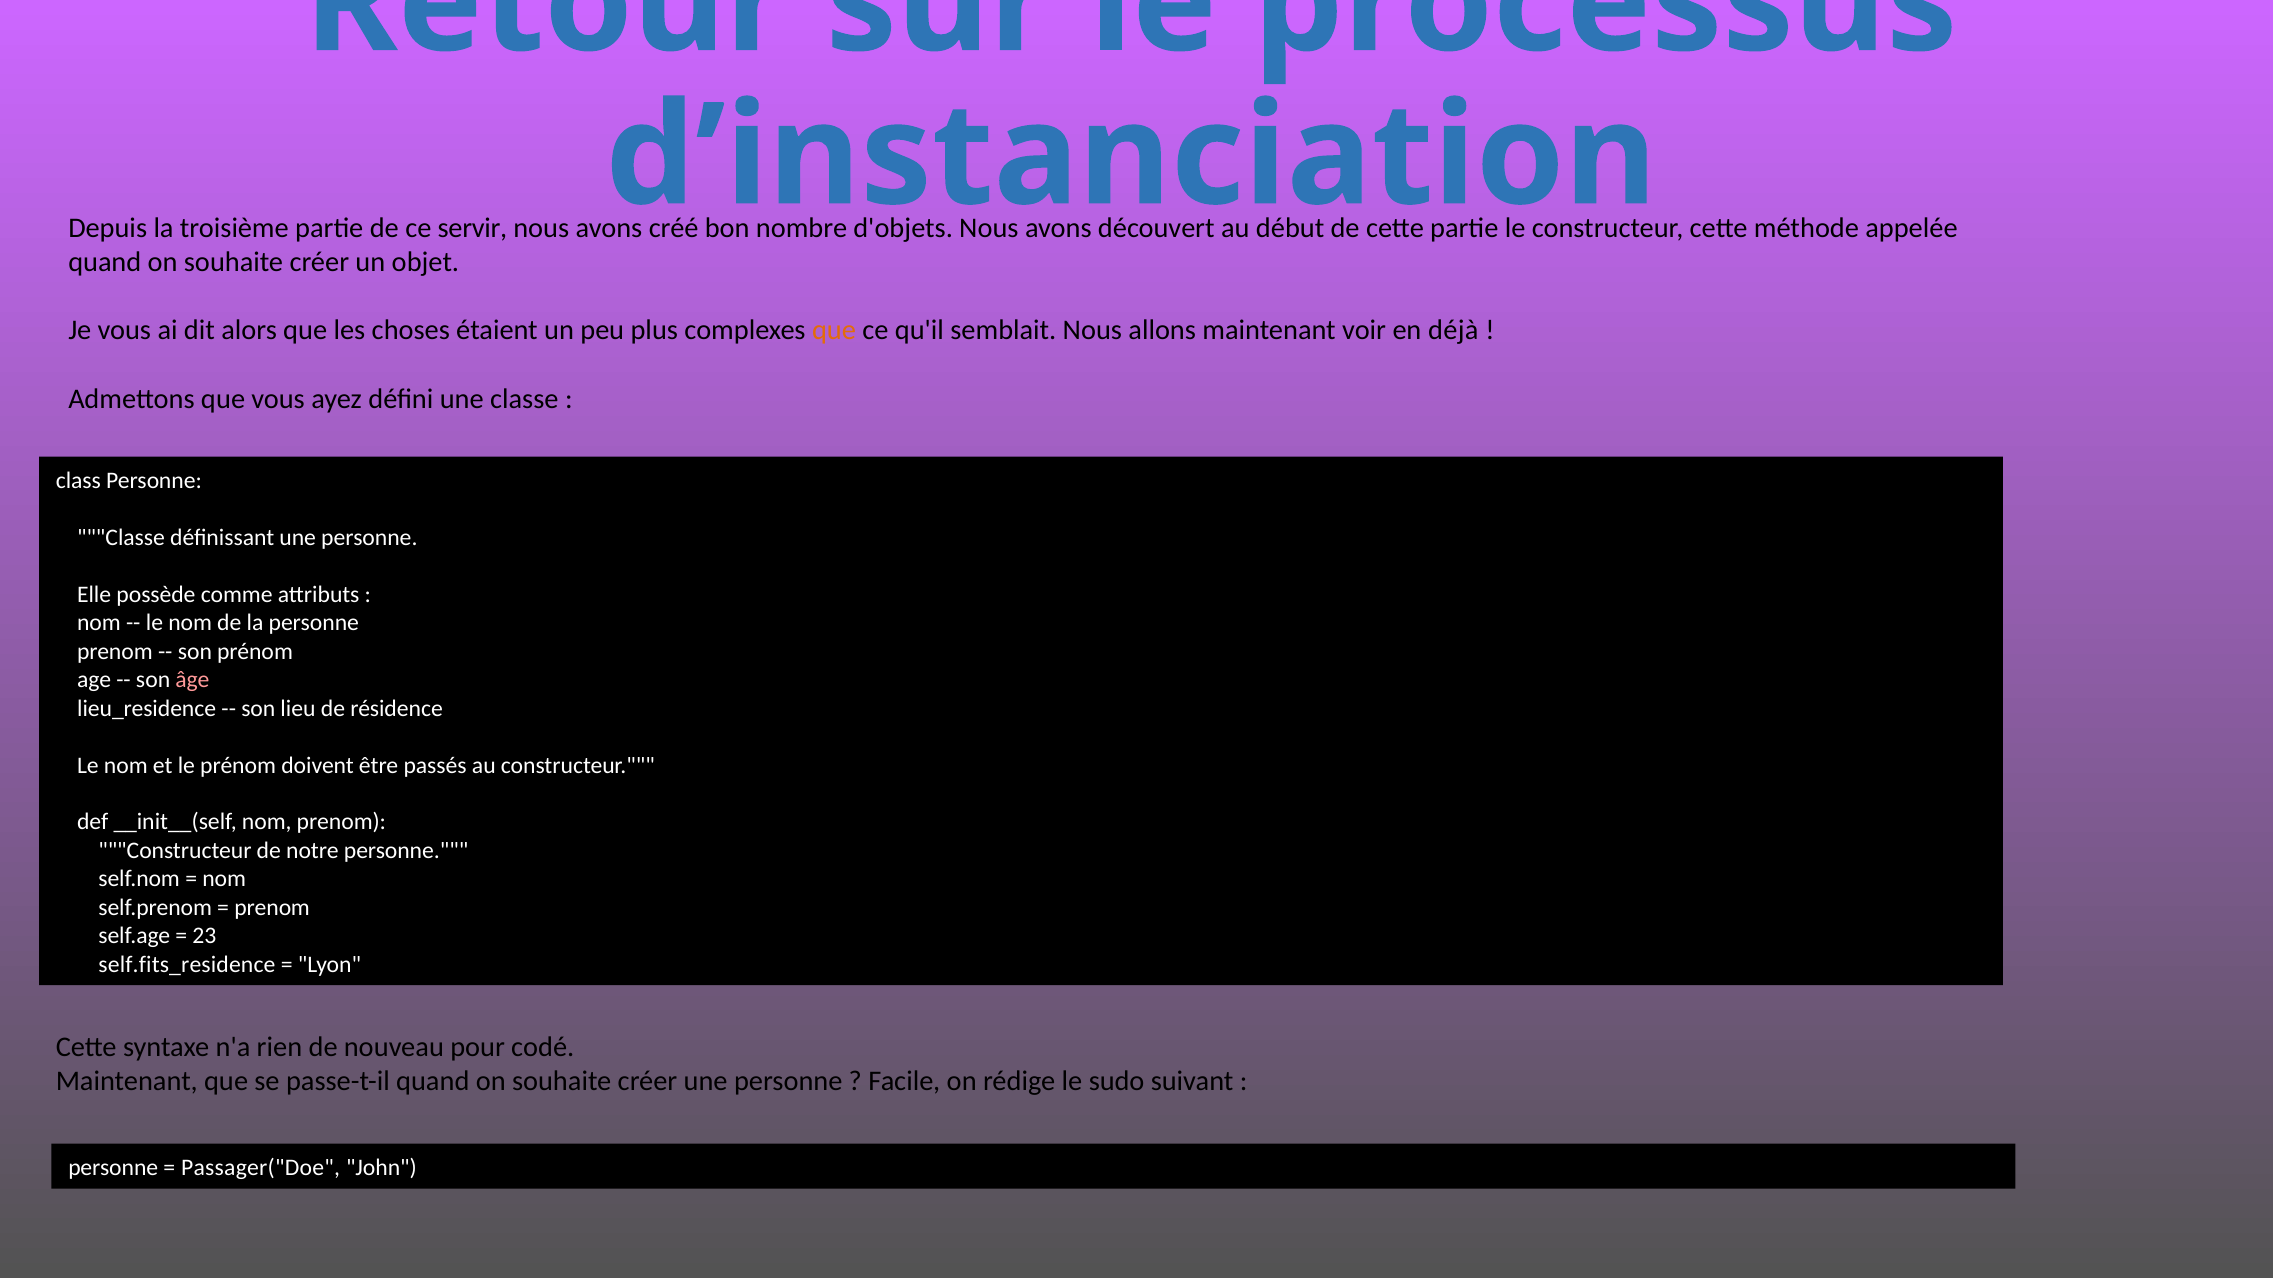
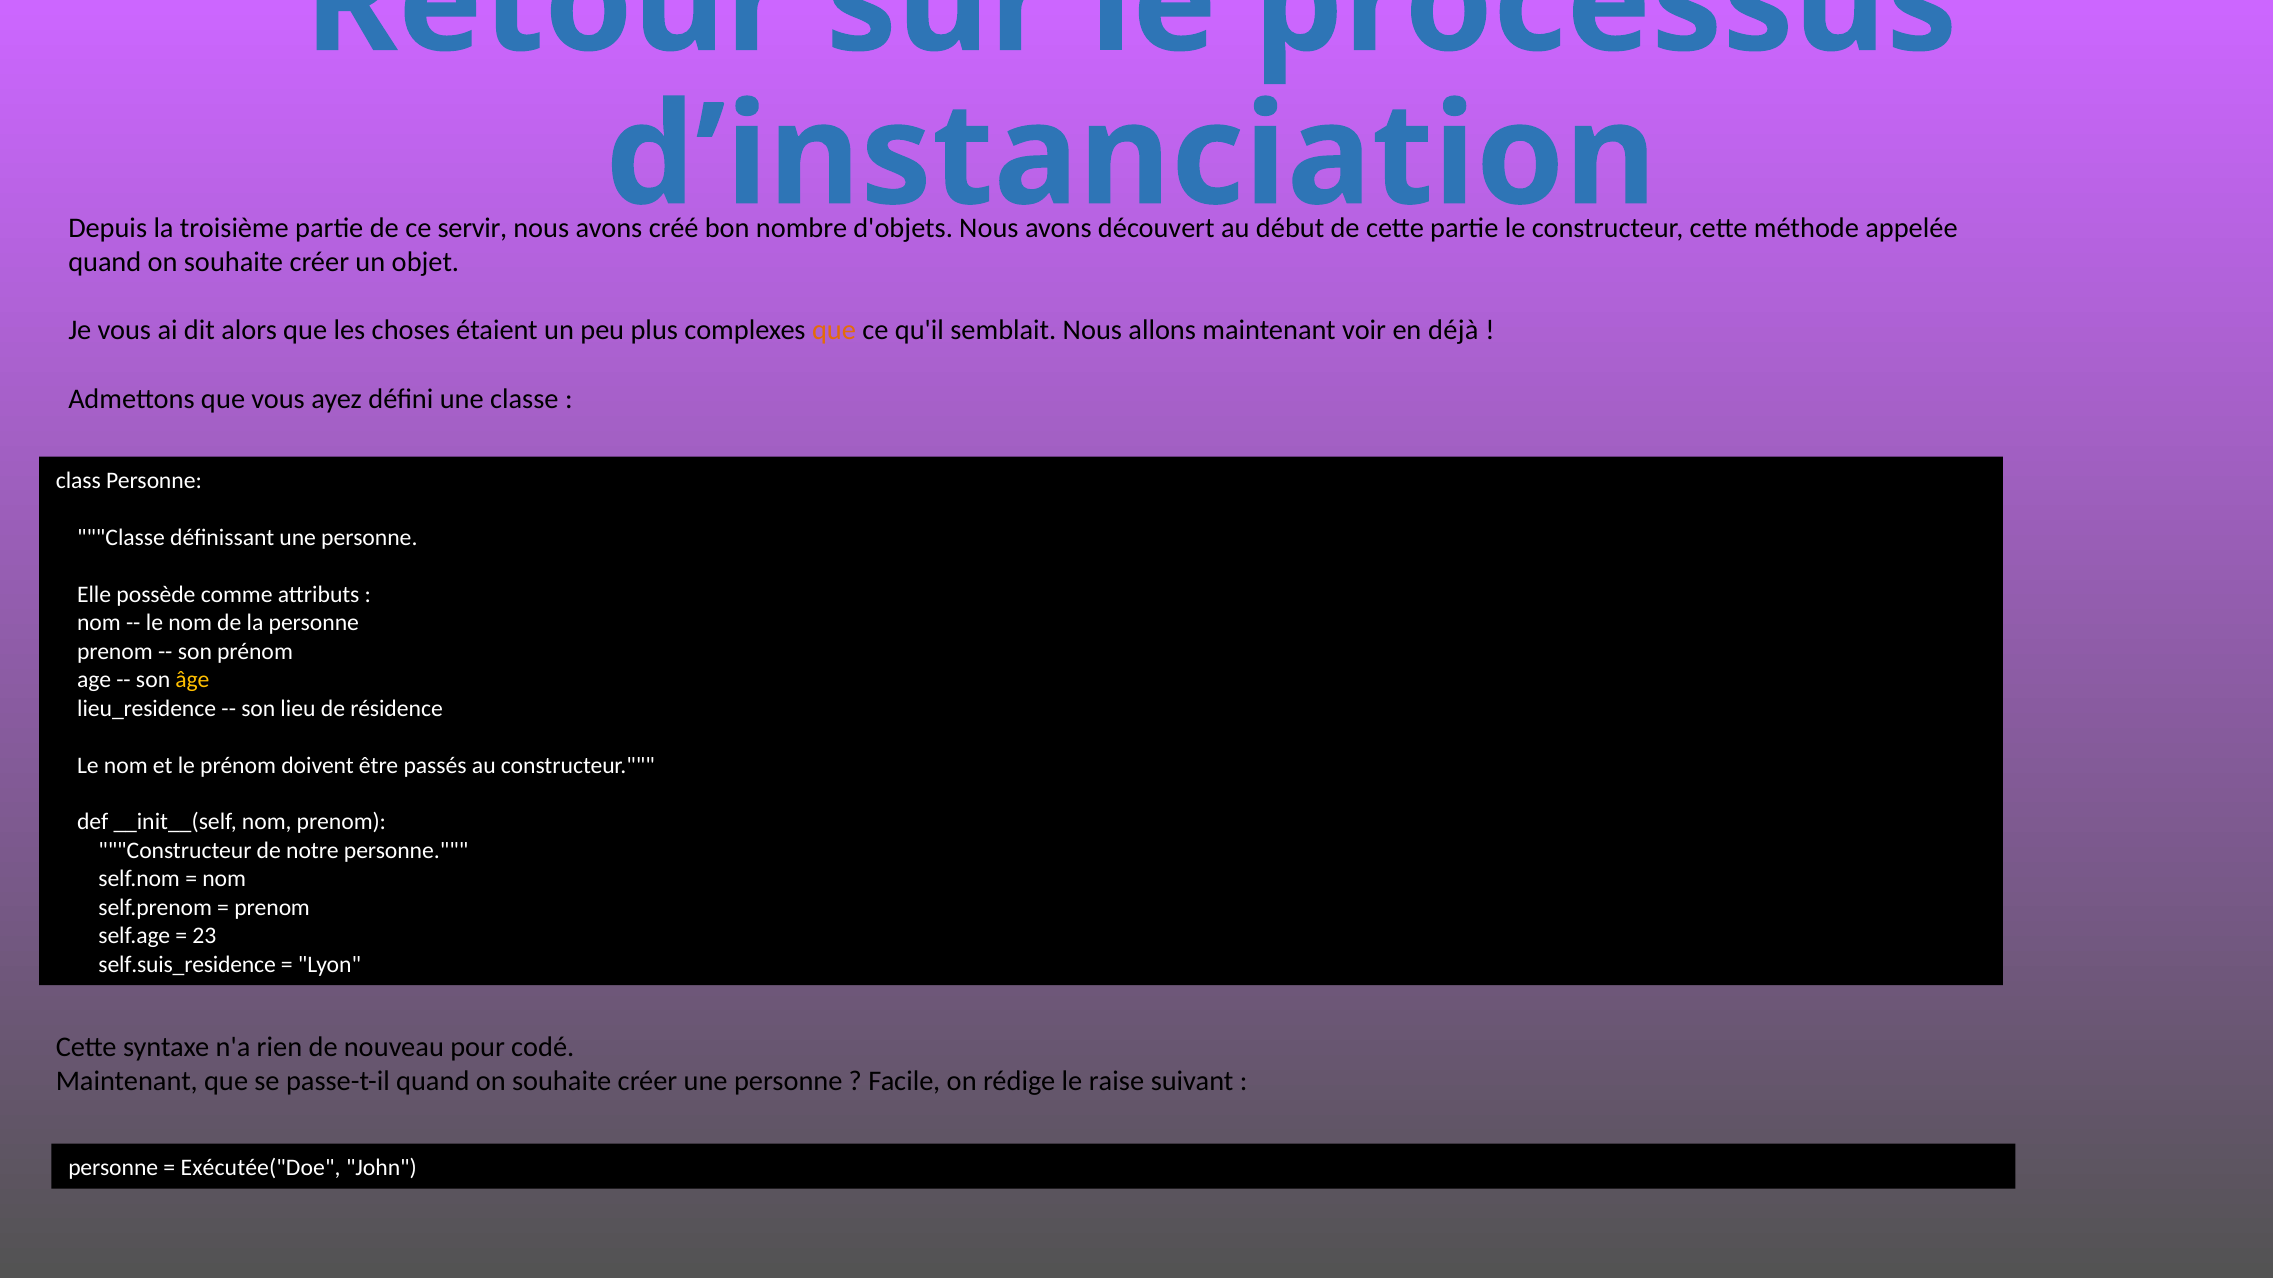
âge colour: pink -> yellow
self.fits_residence: self.fits_residence -> self.suis_residence
sudo: sudo -> raise
Passager("Doe: Passager("Doe -> Exécutée("Doe
